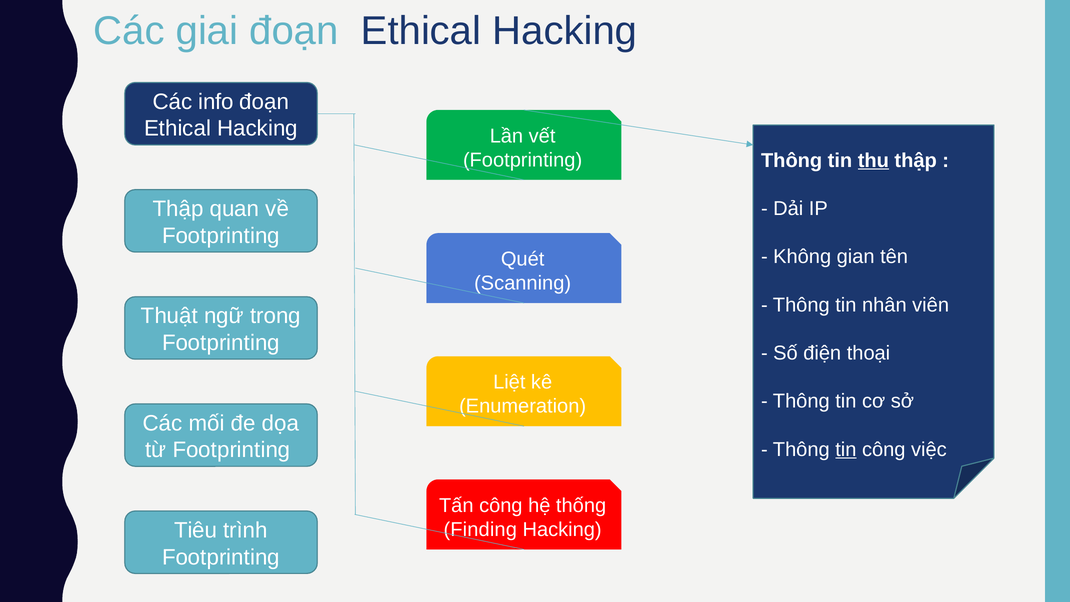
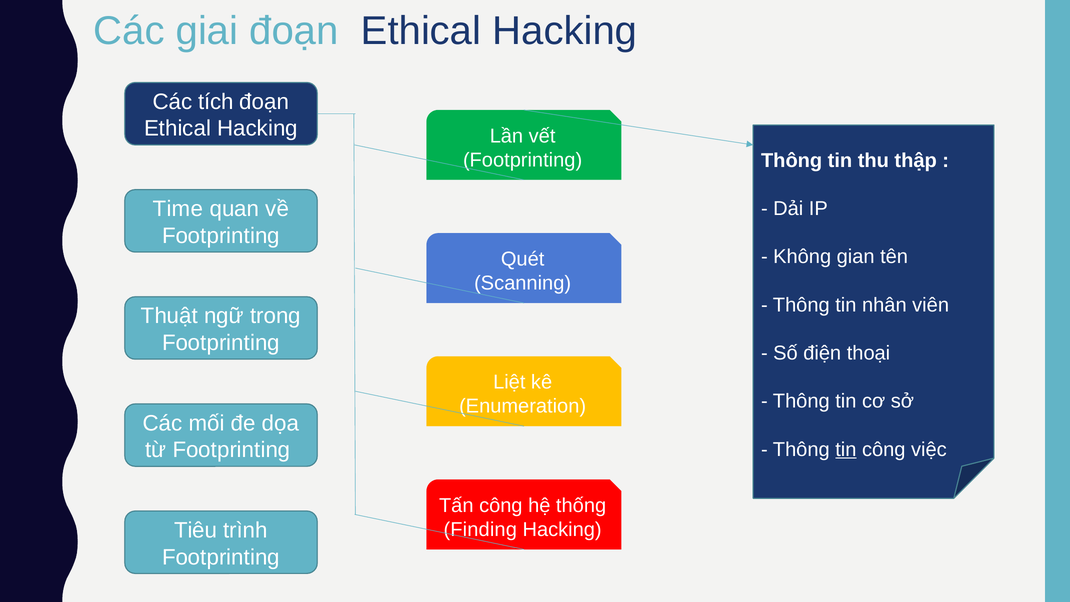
info: info -> tích
thu underline: present -> none
Thập at (178, 209): Thập -> Time
